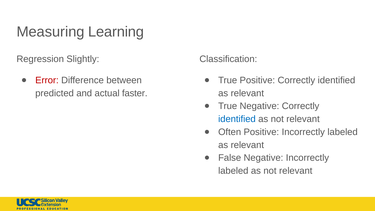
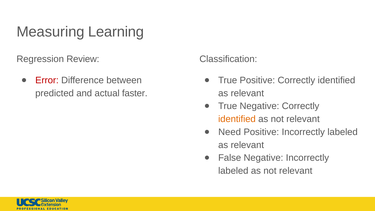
Slightly: Slightly -> Review
identified at (237, 119) colour: blue -> orange
Often: Often -> Need
